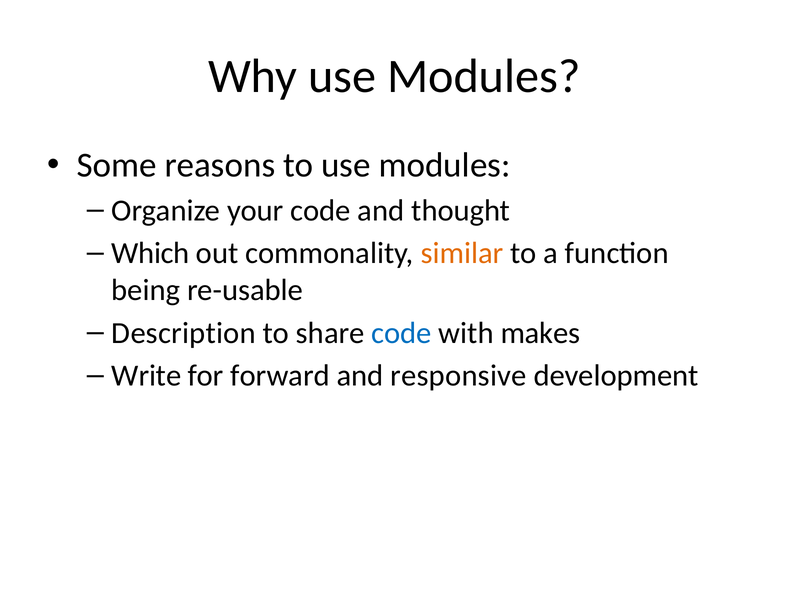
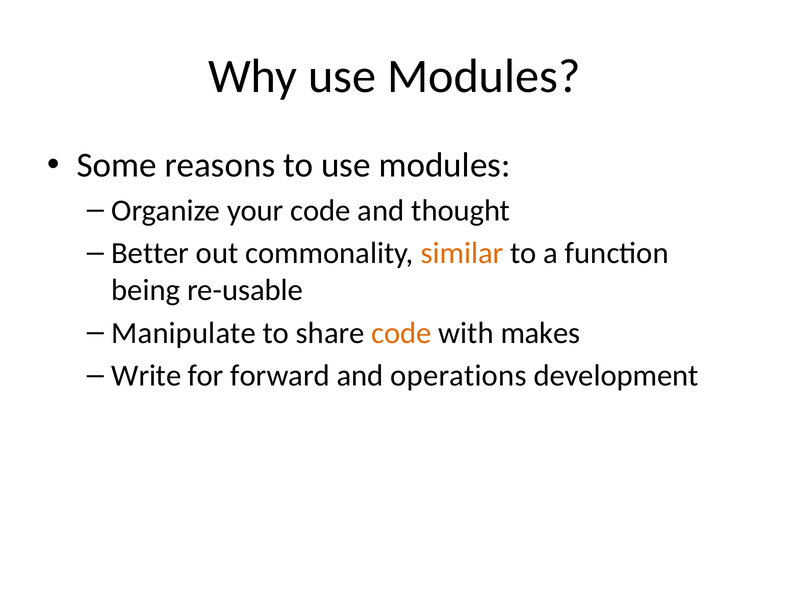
Which: Which -> Better
Description: Description -> Manipulate
code at (401, 333) colour: blue -> orange
responsive: responsive -> operations
